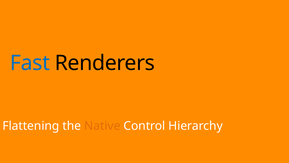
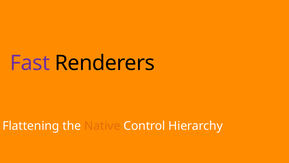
Fast colour: blue -> purple
